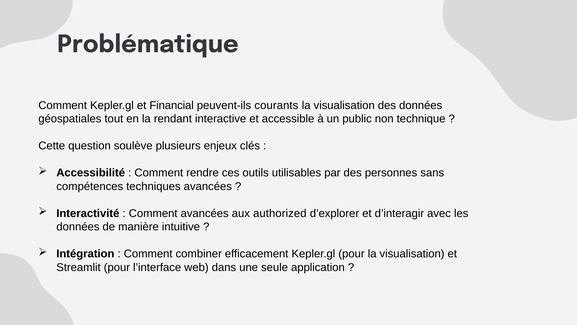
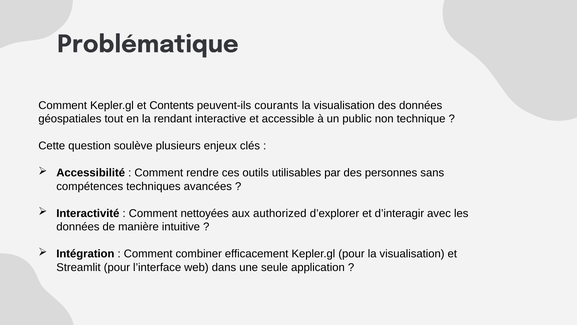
Financial: Financial -> Contents
Comment avancées: avancées -> nettoyées
